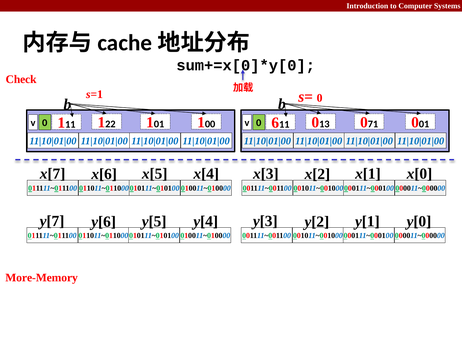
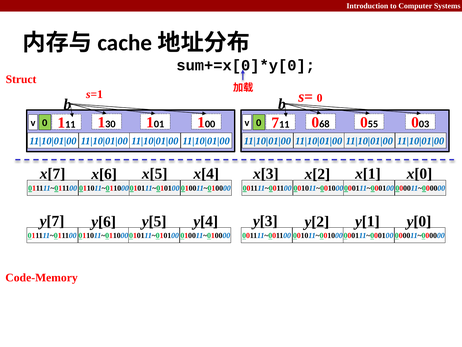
Check: Check -> Struct
71: 71 -> 55
22: 22 -> 30
6: 6 -> 7
13: 13 -> 68
0 01: 01 -> 03
More-Memory: More-Memory -> Code-Memory
